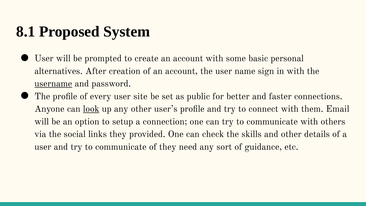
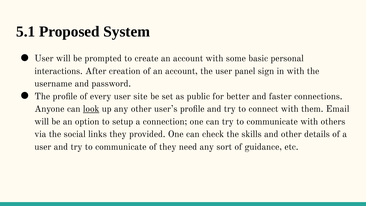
8.1: 8.1 -> 5.1
alternatives: alternatives -> interactions
name: name -> panel
username underline: present -> none
